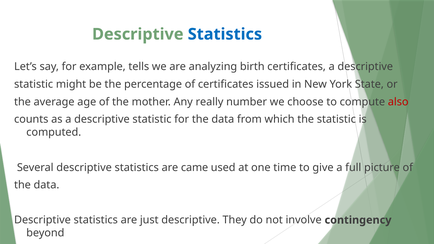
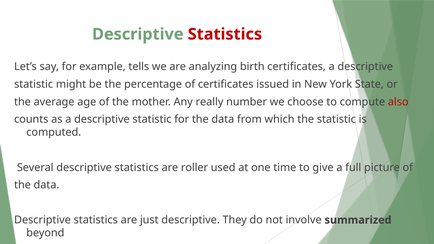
Statistics at (225, 34) colour: blue -> red
came: came -> roller
contingency: contingency -> summarized
